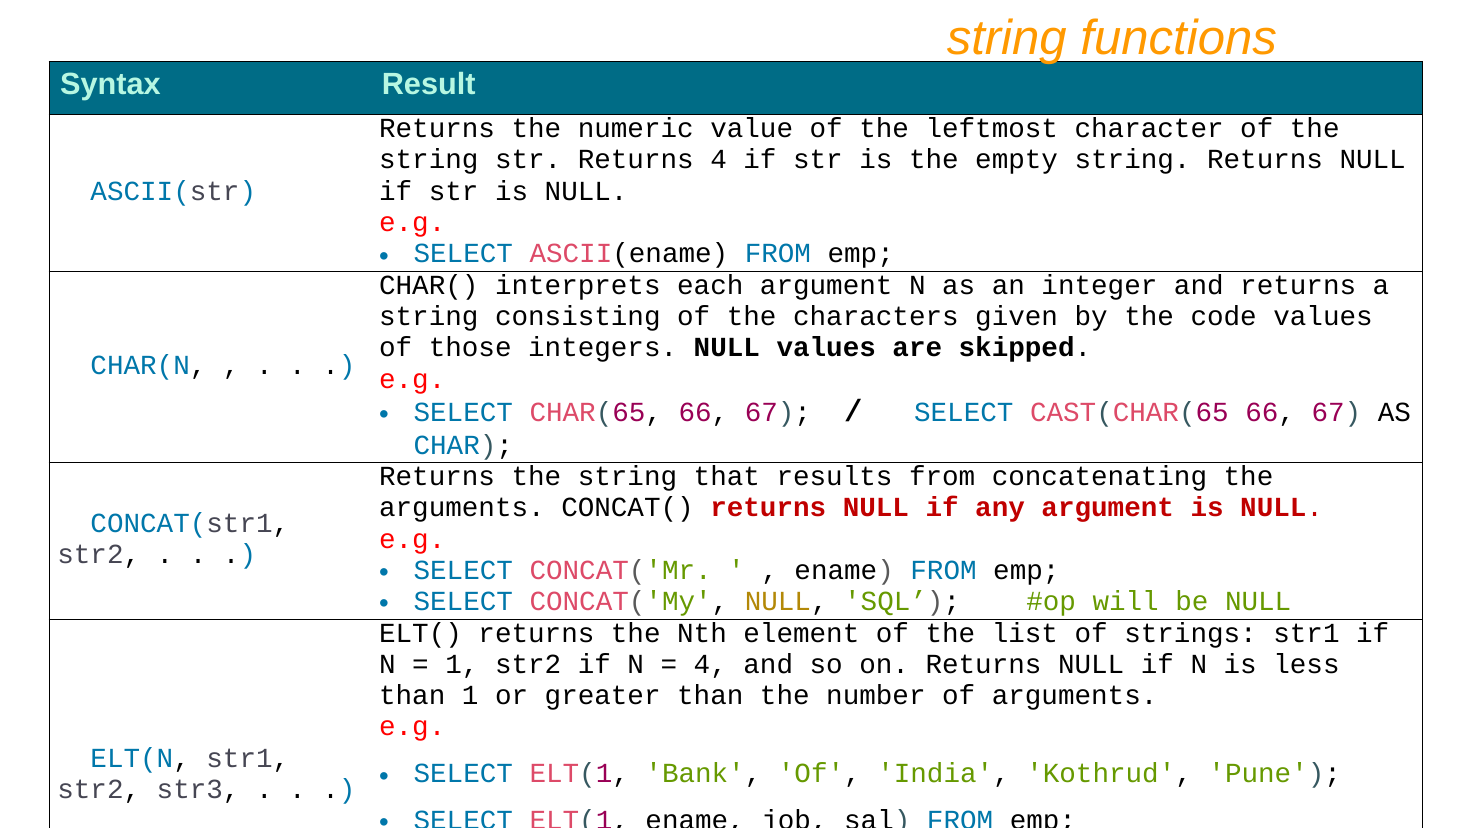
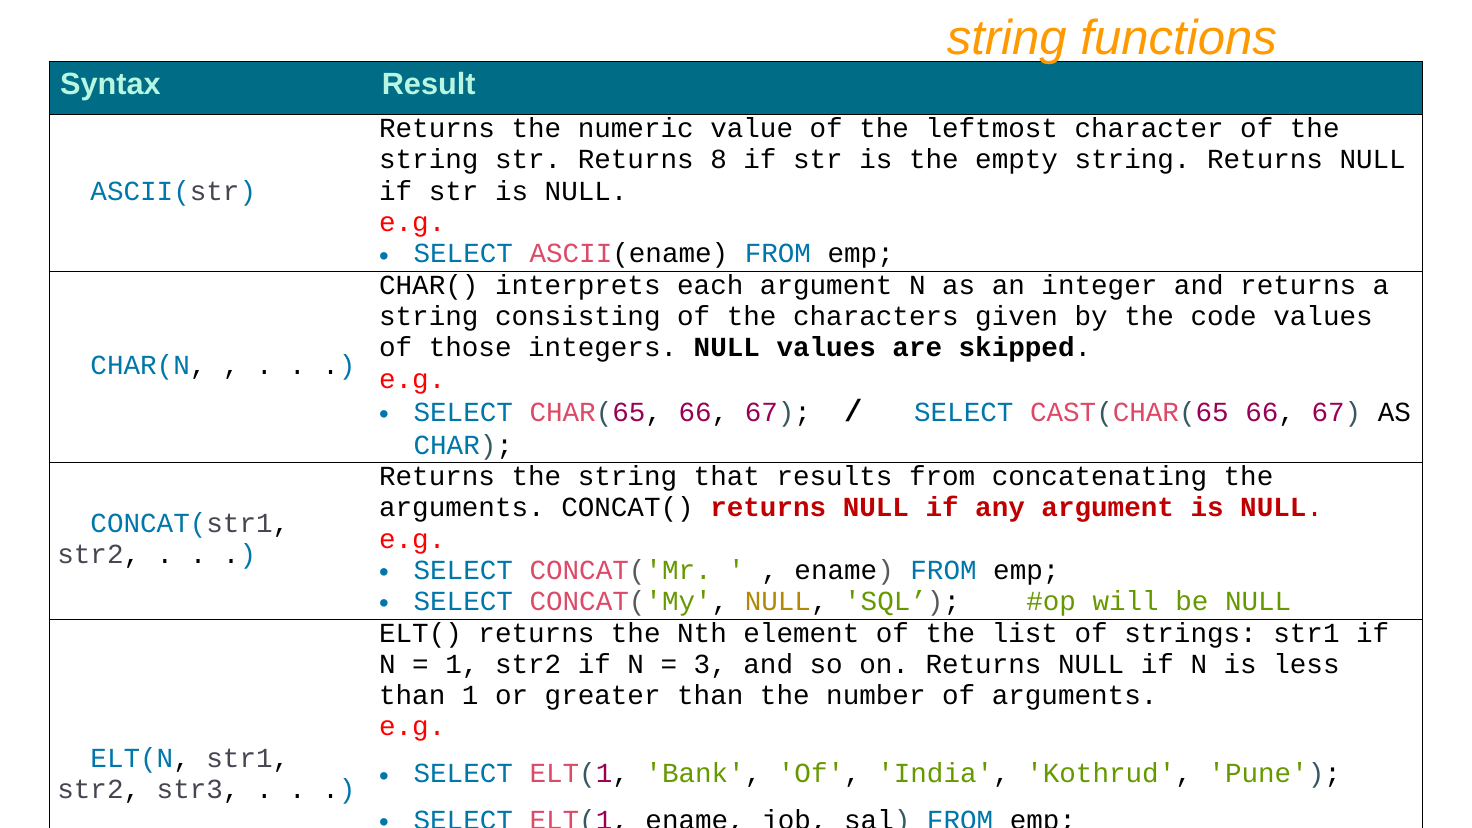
Returns 4: 4 -> 8
4 at (710, 664): 4 -> 3
